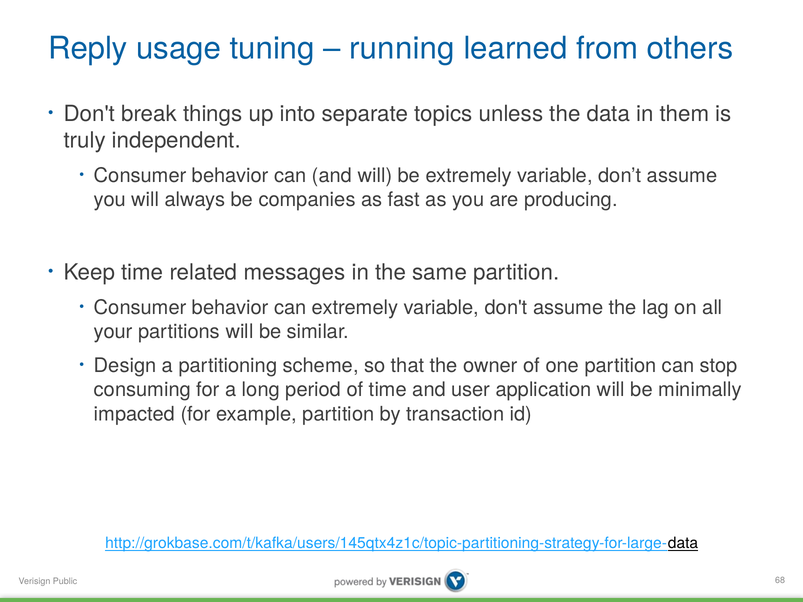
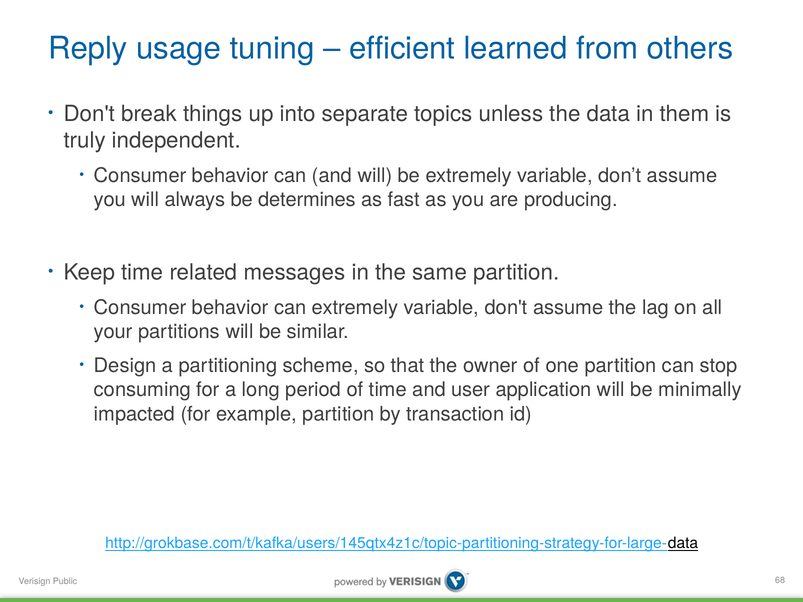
running: running -> efficient
companies: companies -> determines
